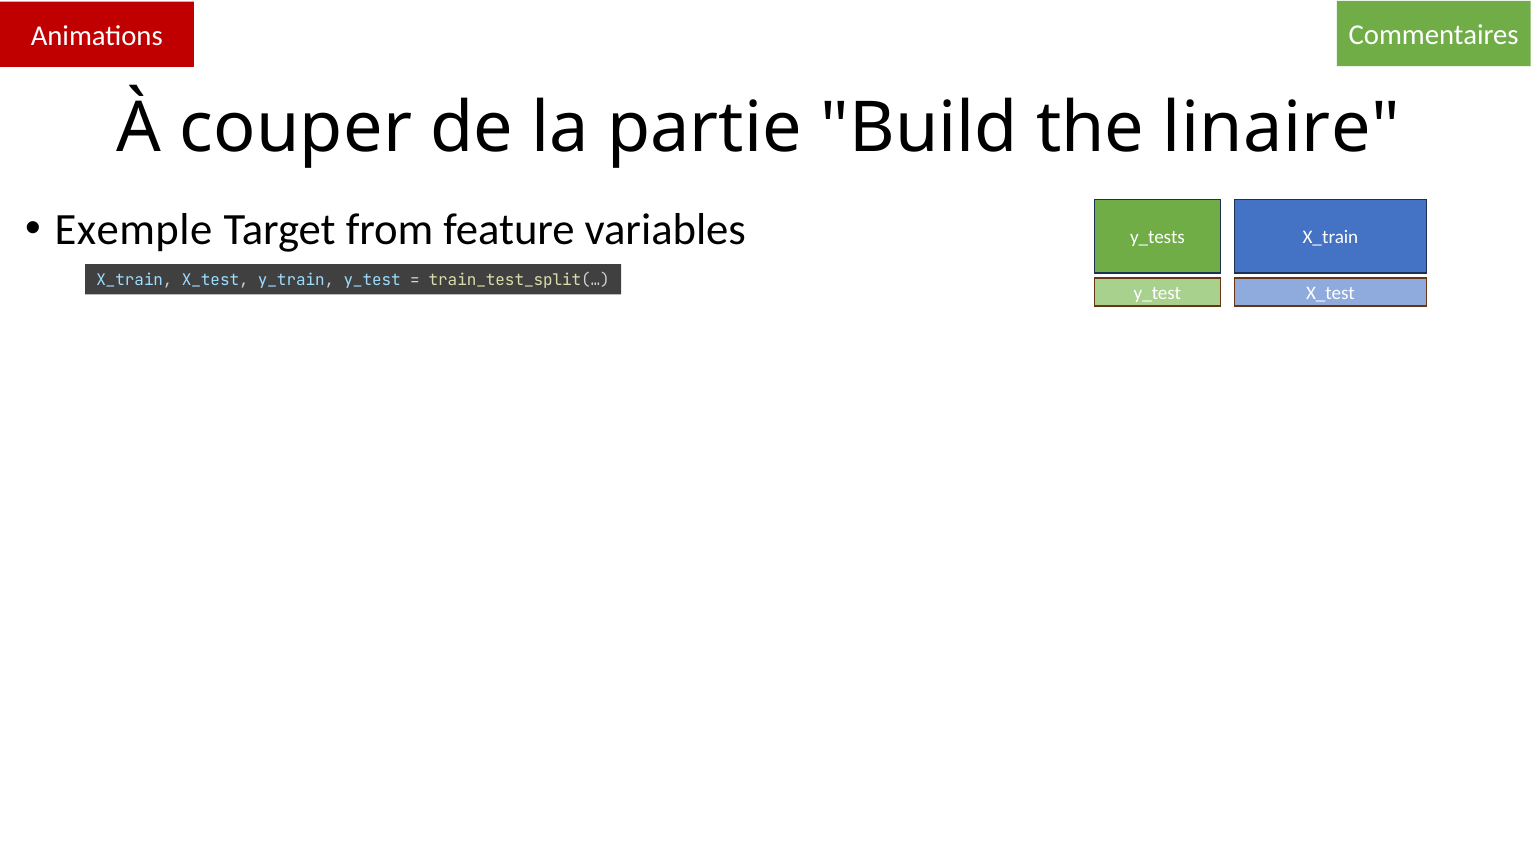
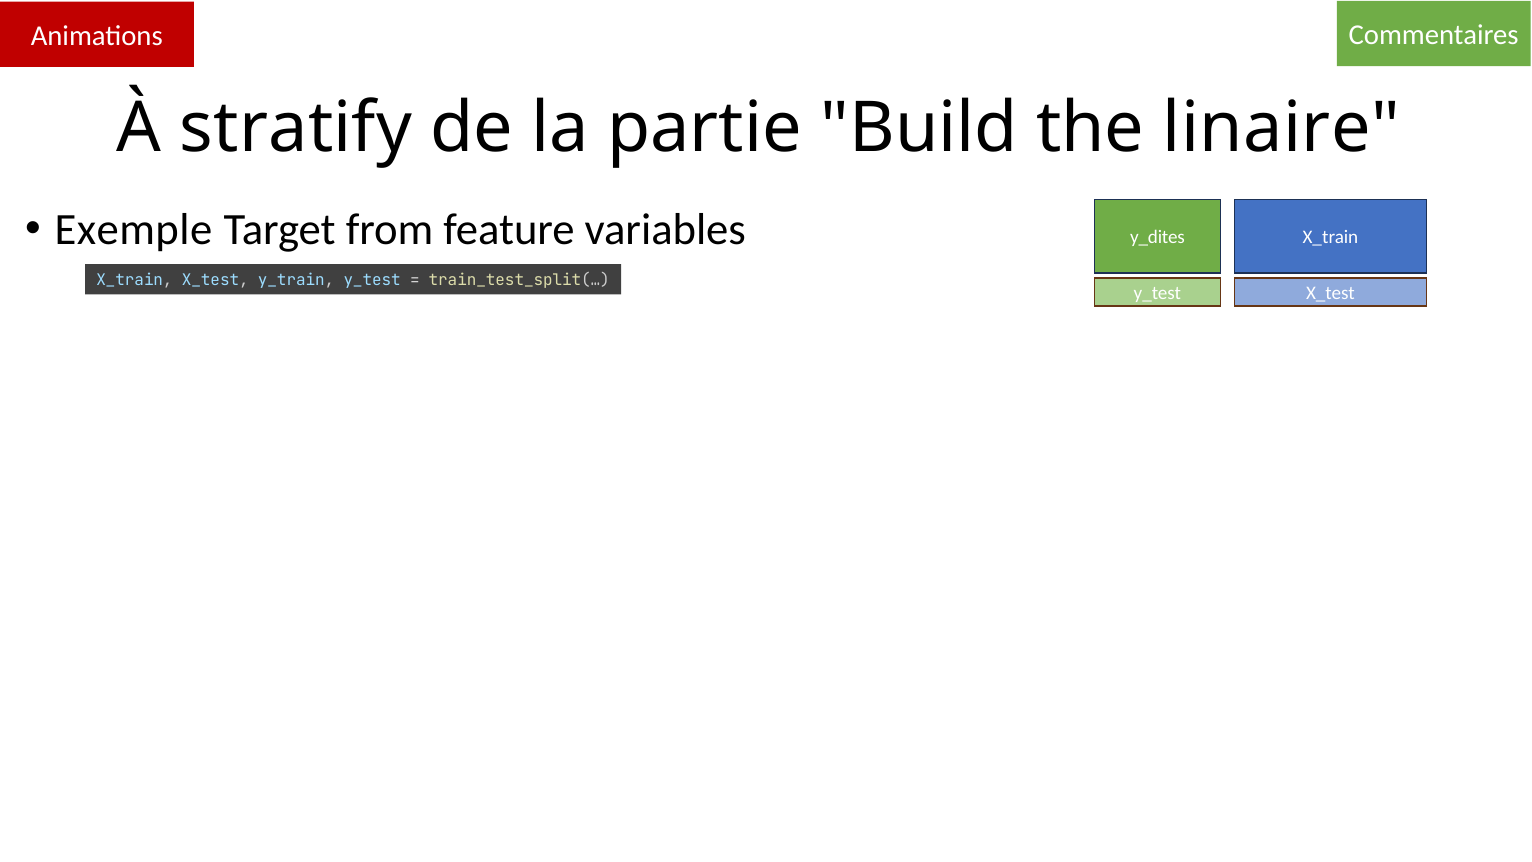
couper: couper -> stratify
y_tests: y_tests -> y_dites
